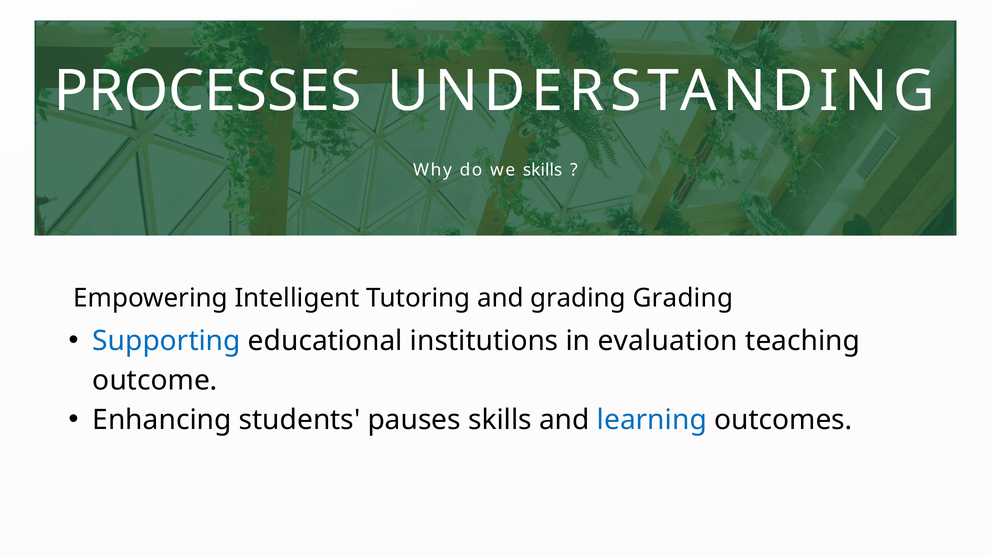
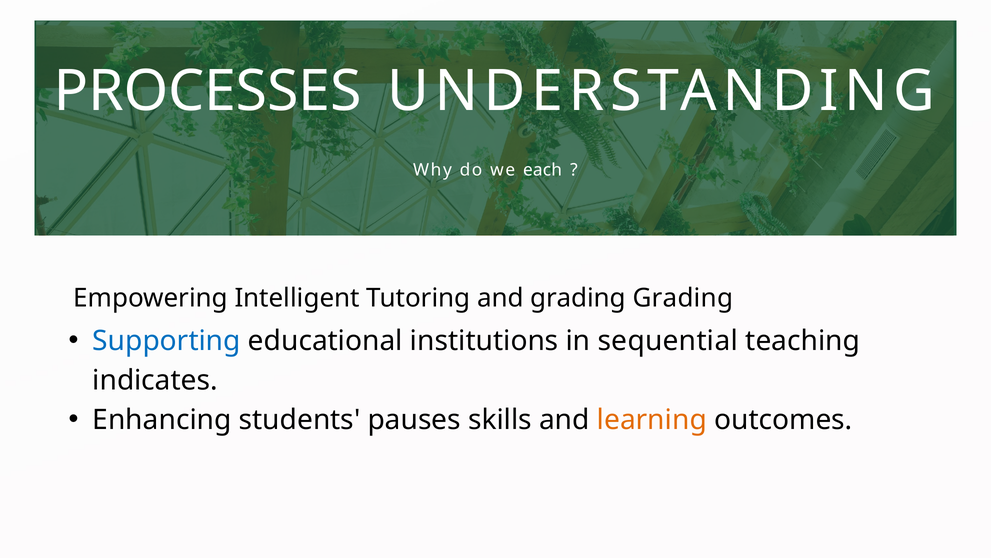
we skills: skills -> each
evaluation: evaluation -> sequential
outcome: outcome -> indicates
learning colour: blue -> orange
